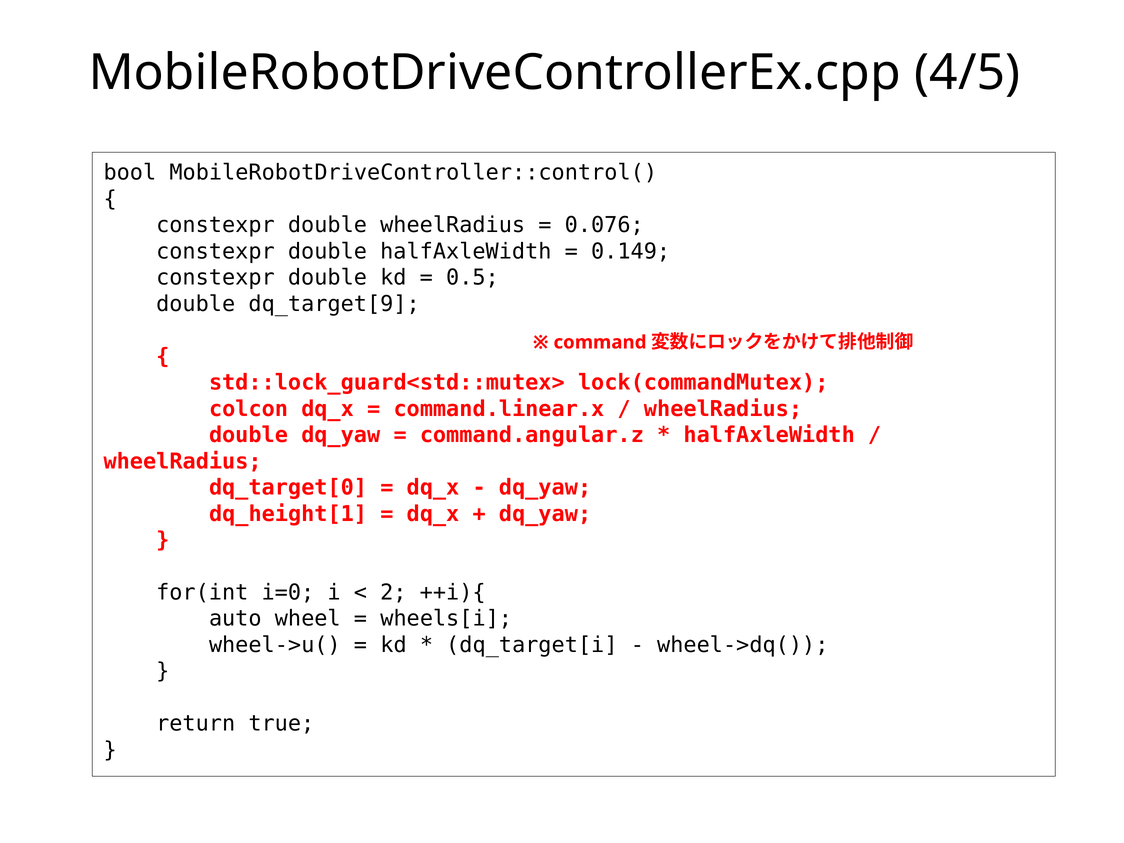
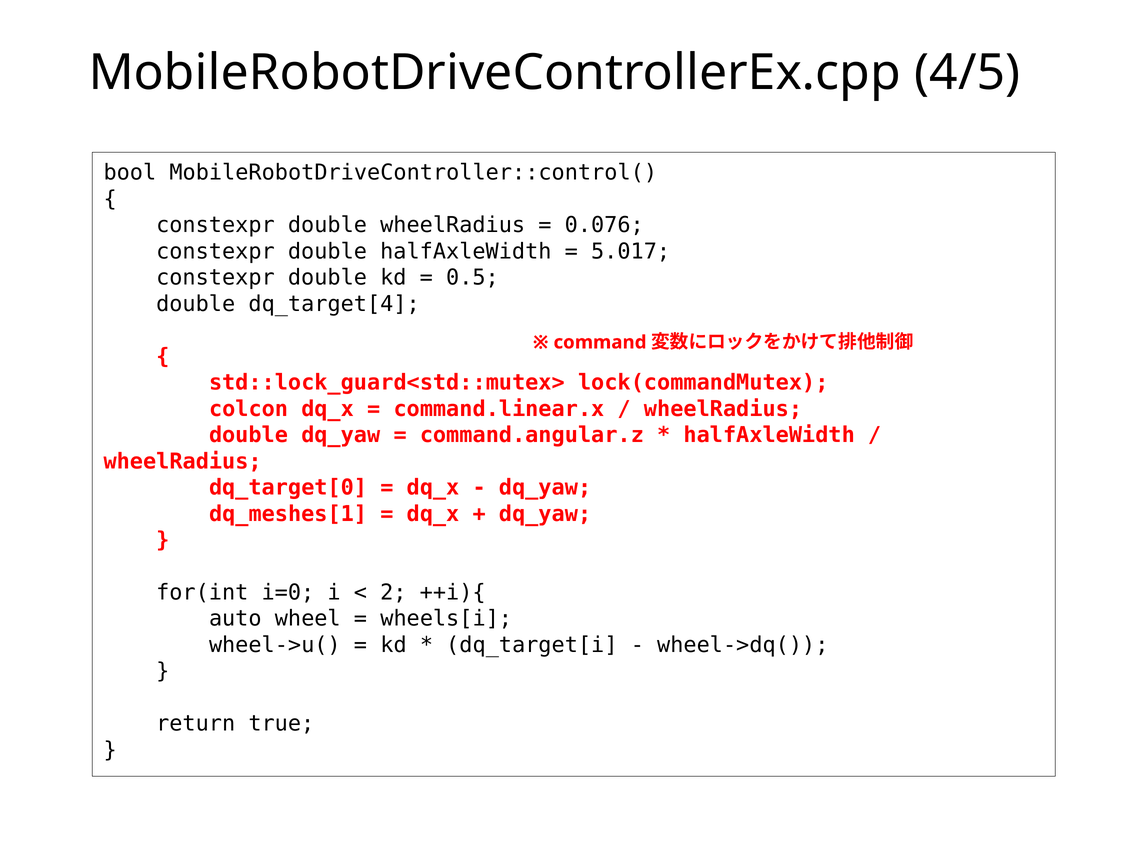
0.149: 0.149 -> 5.017
dq_target[9: dq_target[9 -> dq_target[4
dq_height[1: dq_height[1 -> dq_meshes[1
